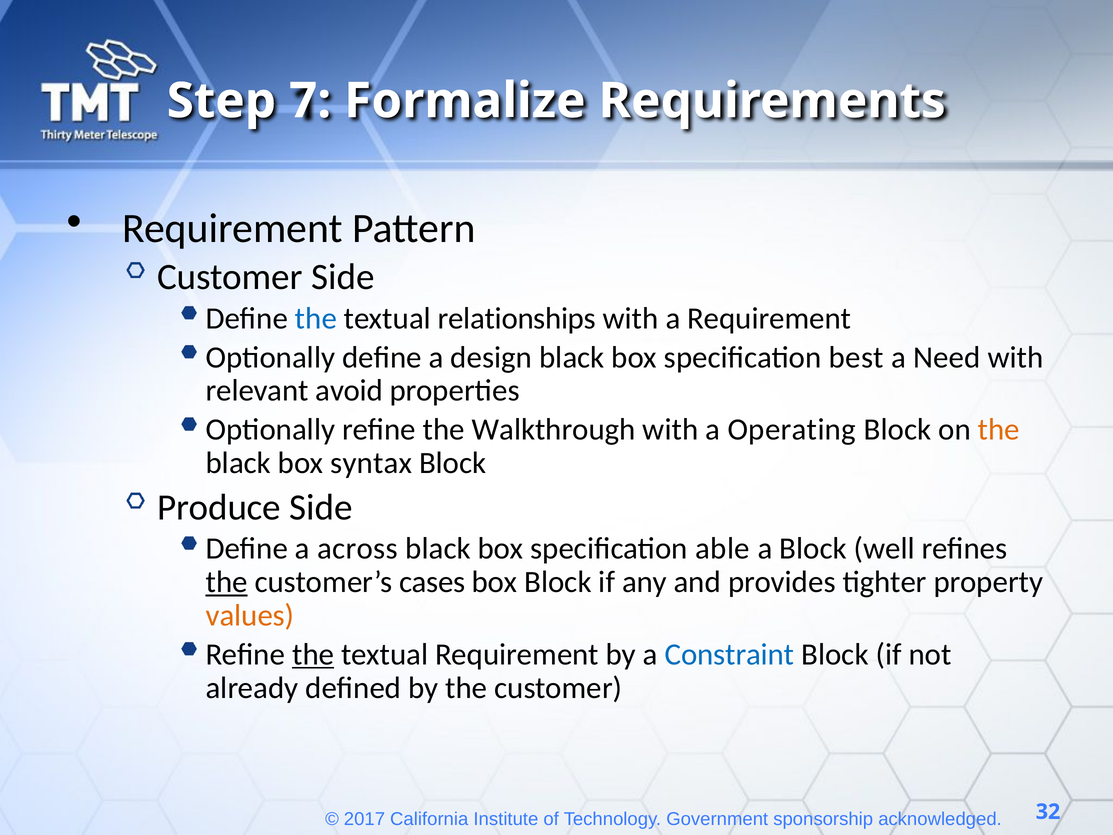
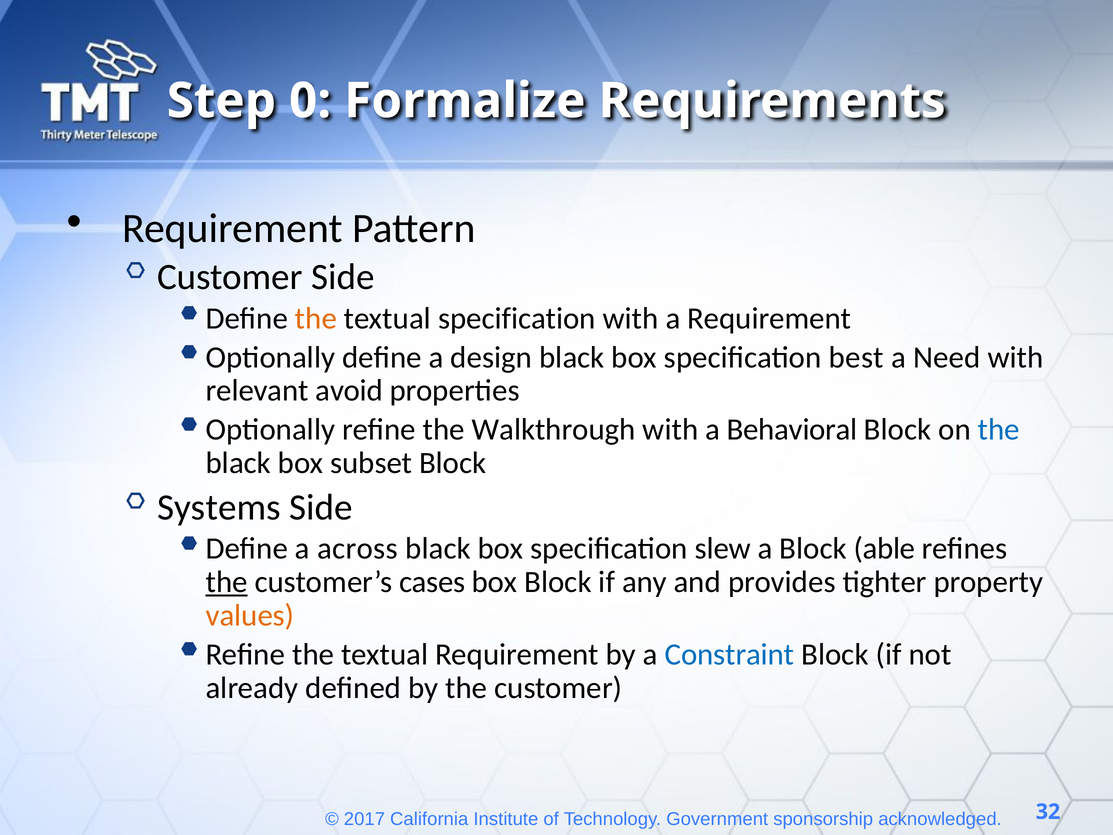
7: 7 -> 0
the at (316, 318) colour: blue -> orange
textual relationships: relationships -> specification
Operating: Operating -> Behavioral
the at (999, 430) colour: orange -> blue
syntax: syntax -> subset
Produce: Produce -> Systems
able: able -> slew
well: well -> able
the at (313, 654) underline: present -> none
